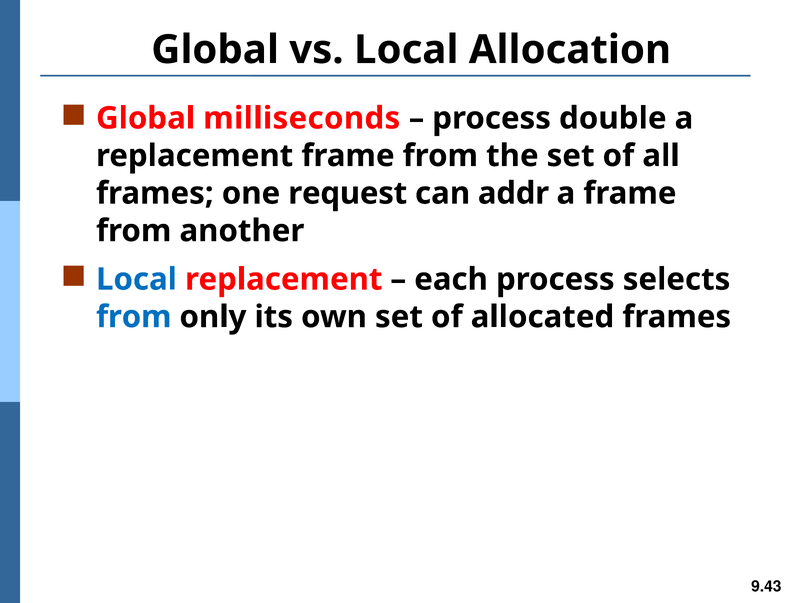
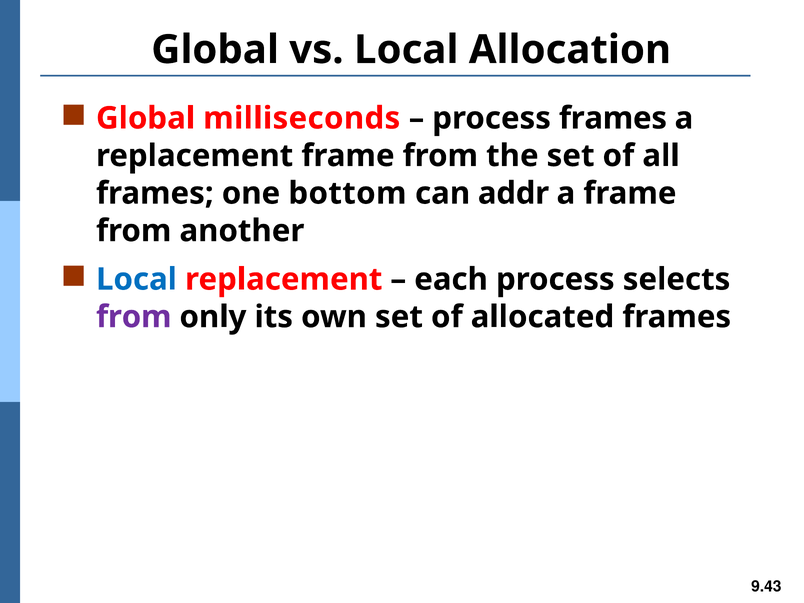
process double: double -> frames
request: request -> bottom
from at (134, 317) colour: blue -> purple
